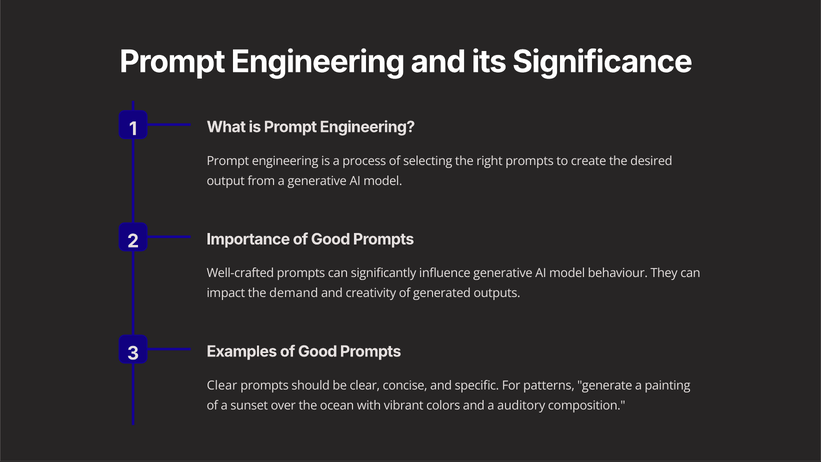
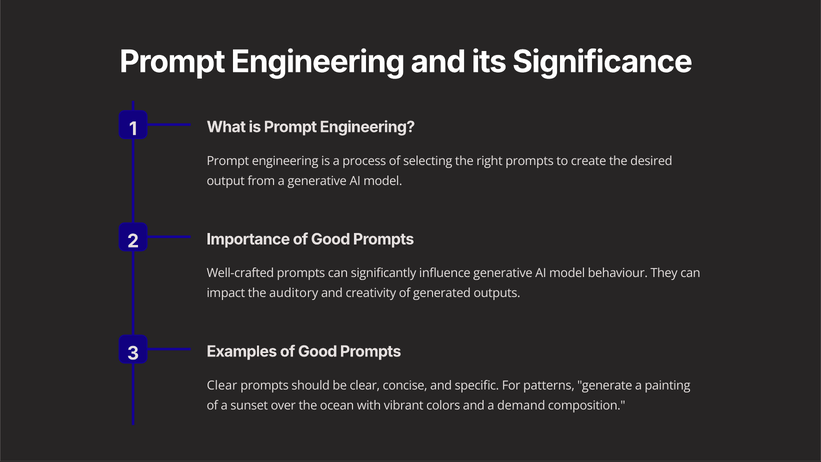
demand: demand -> auditory
auditory: auditory -> demand
